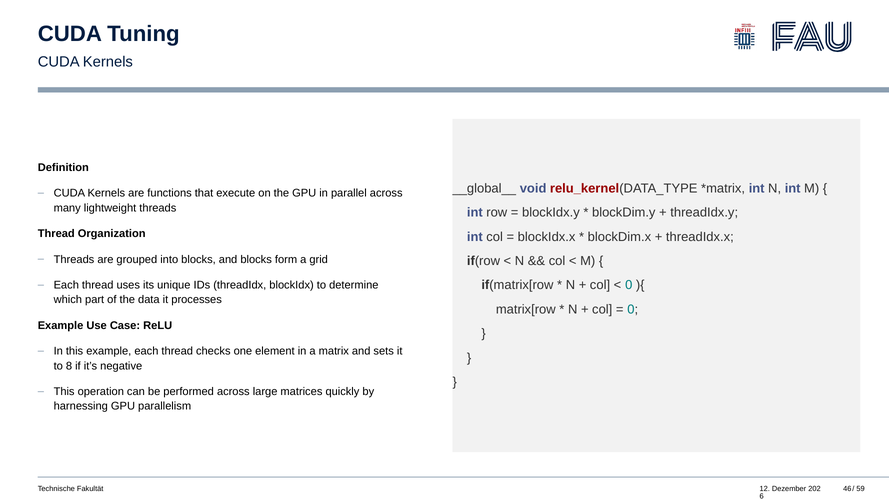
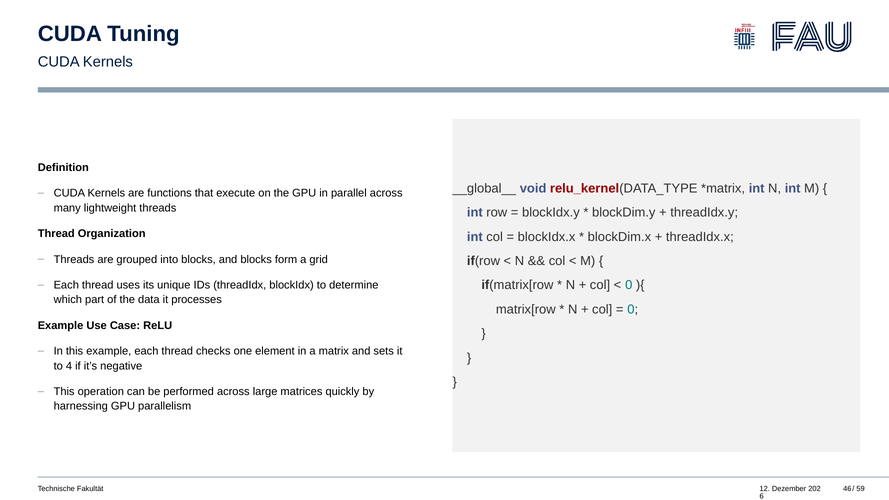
8: 8 -> 4
